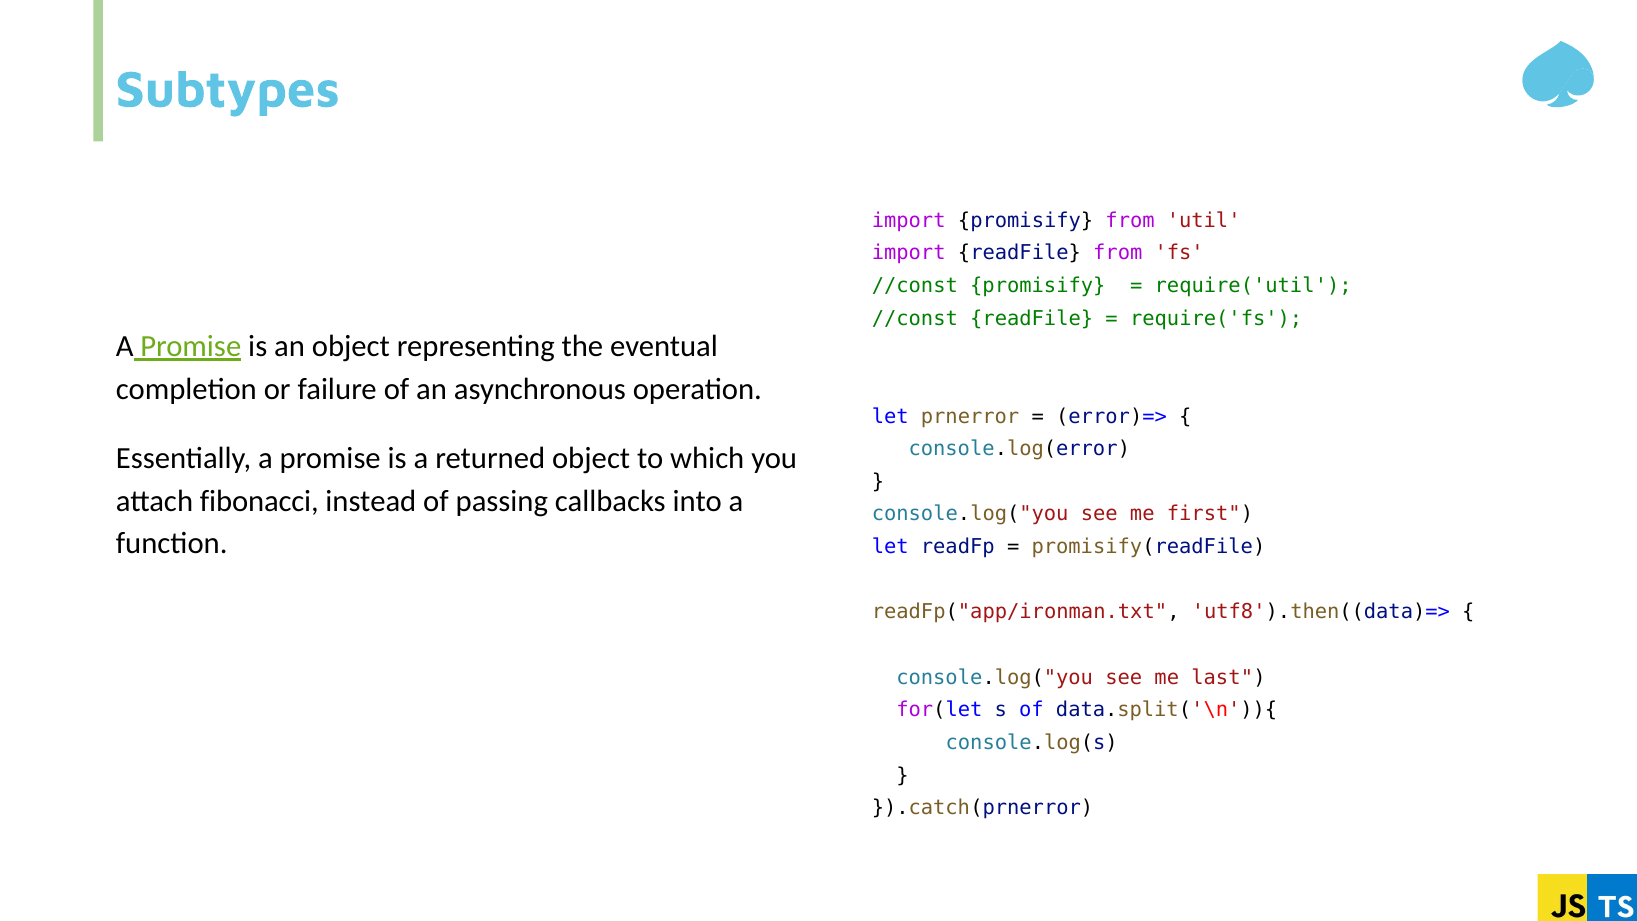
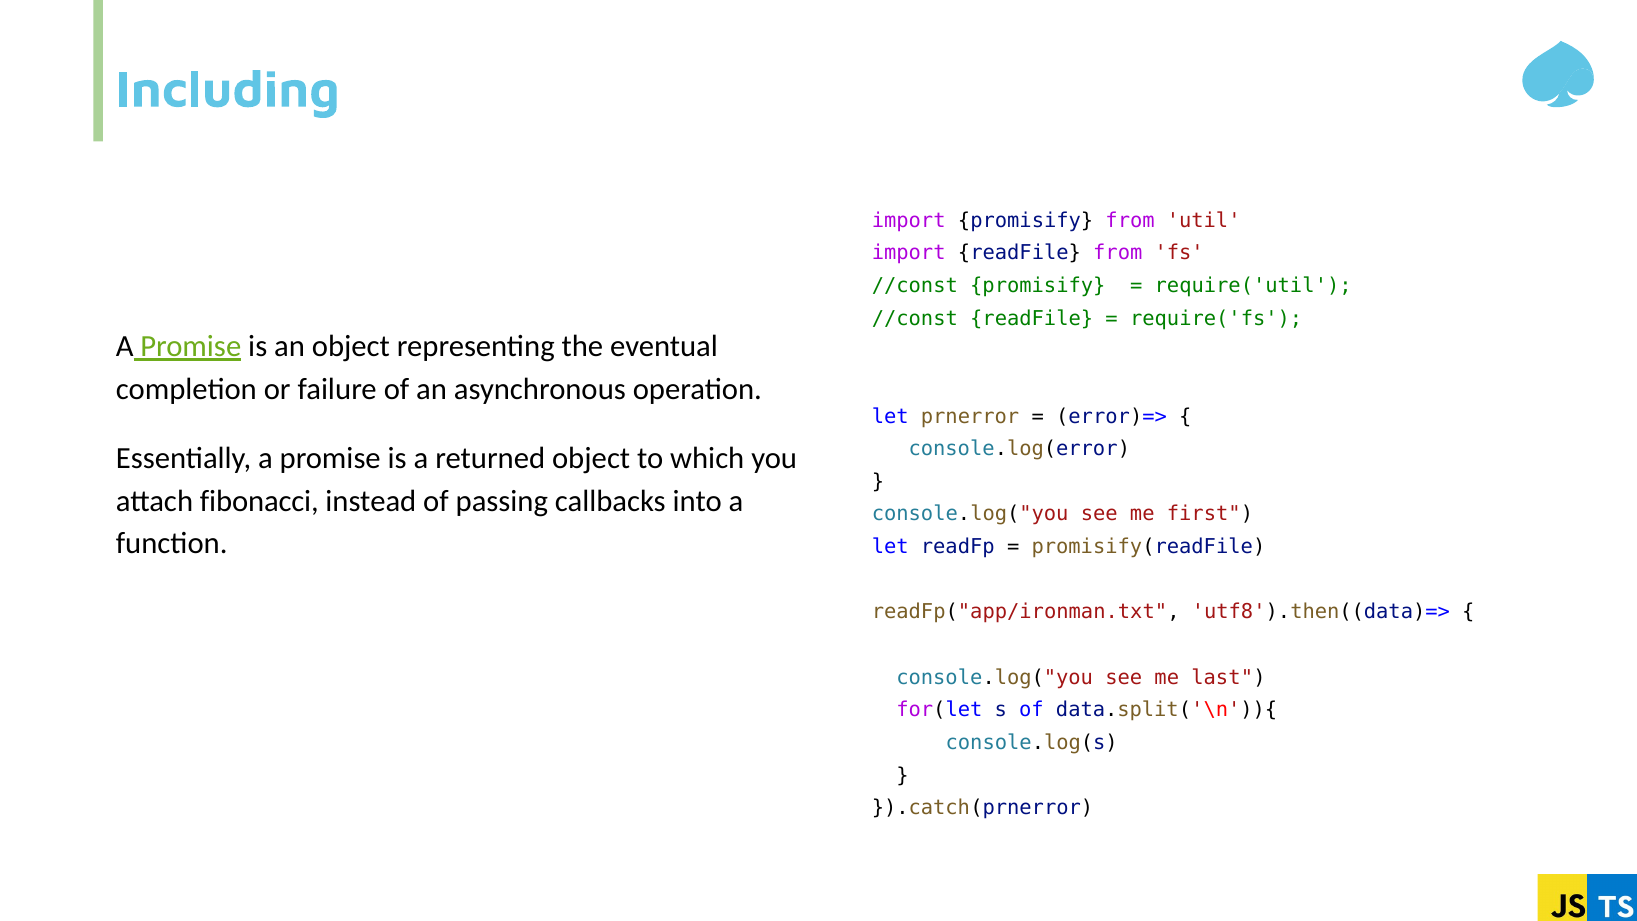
Subtypes: Subtypes -> Including
